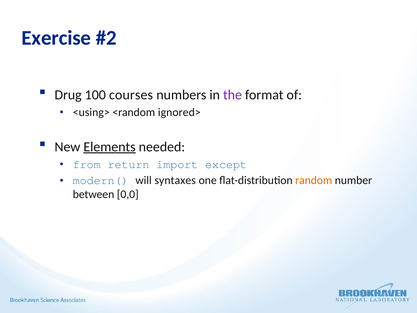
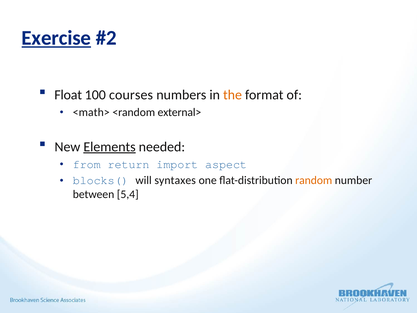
Exercise underline: none -> present
Drug: Drug -> Float
the colour: purple -> orange
<using>: <using> -> <math>
ignored>: ignored> -> external>
except: except -> aspect
modern(: modern( -> blocks(
0,0: 0,0 -> 5,4
